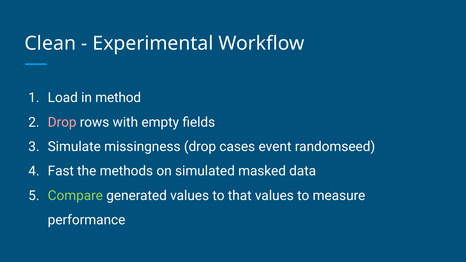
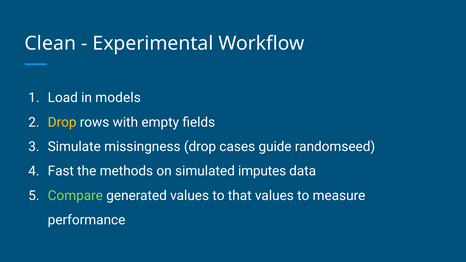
method: method -> models
Drop at (62, 122) colour: pink -> yellow
event: event -> guide
masked: masked -> imputes
